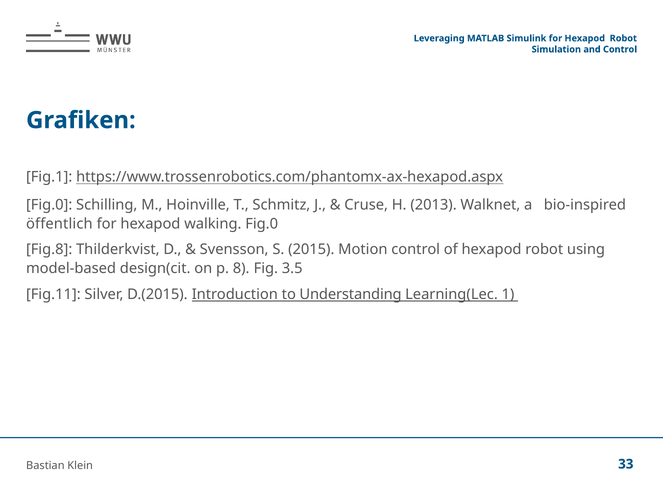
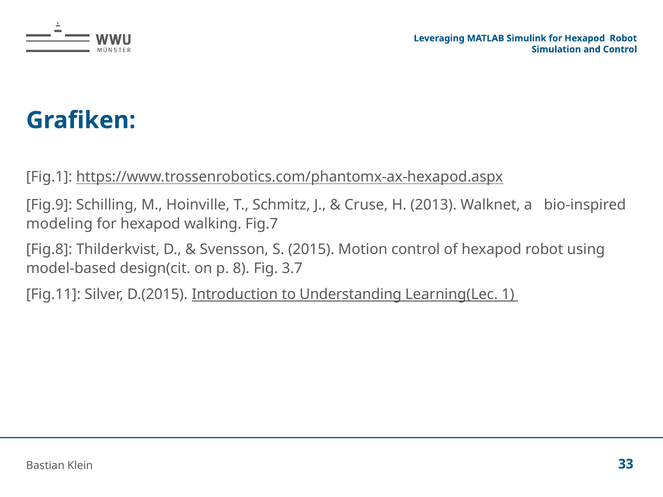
Fig.0 at (49, 205): Fig.0 -> Fig.9
öffentlich: öffentlich -> modeling
walking Fig.0: Fig.0 -> Fig.7
3.5: 3.5 -> 3.7
